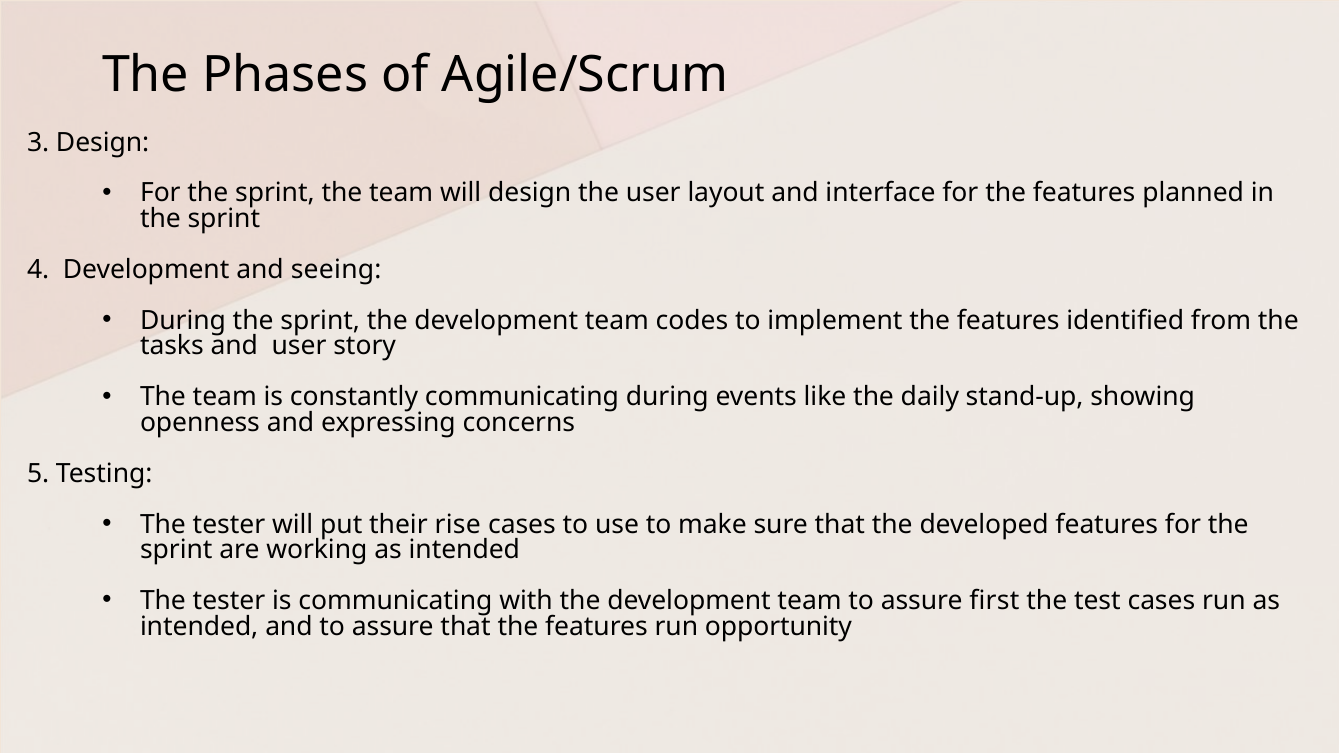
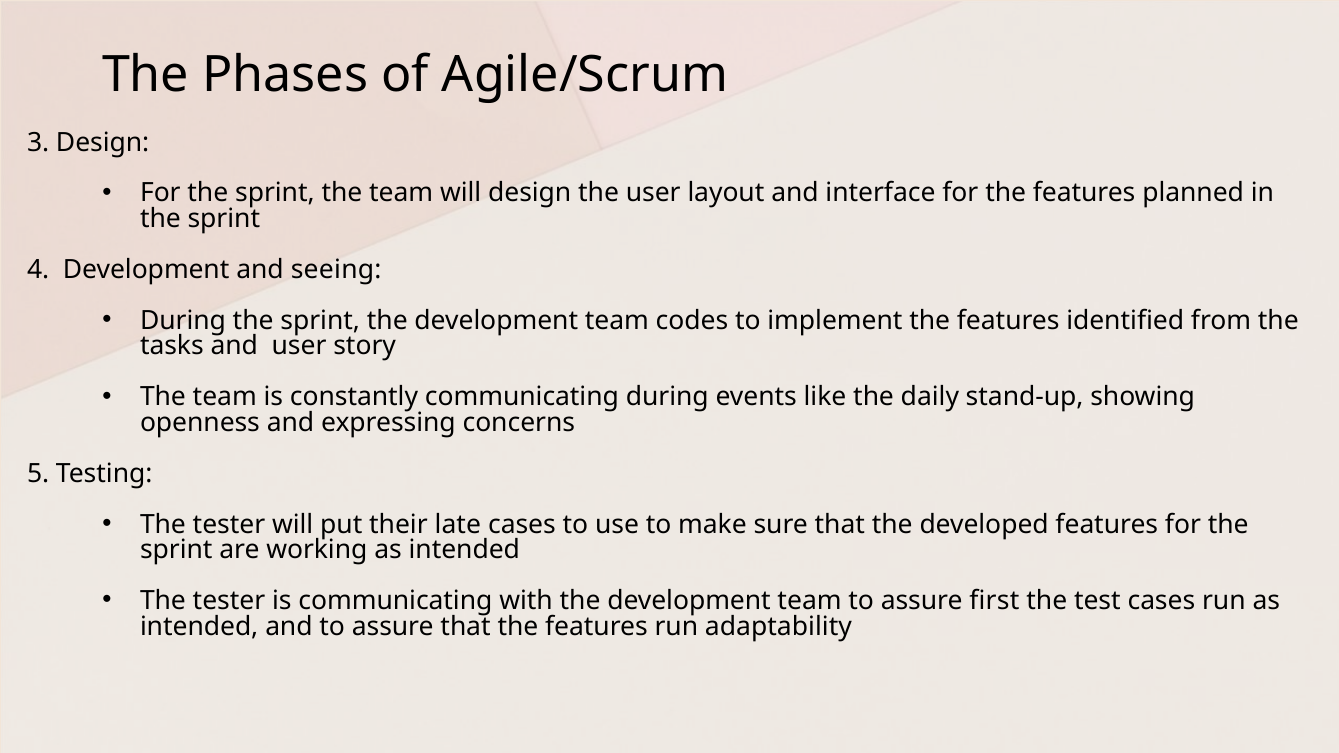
rise: rise -> late
opportunity: opportunity -> adaptability
